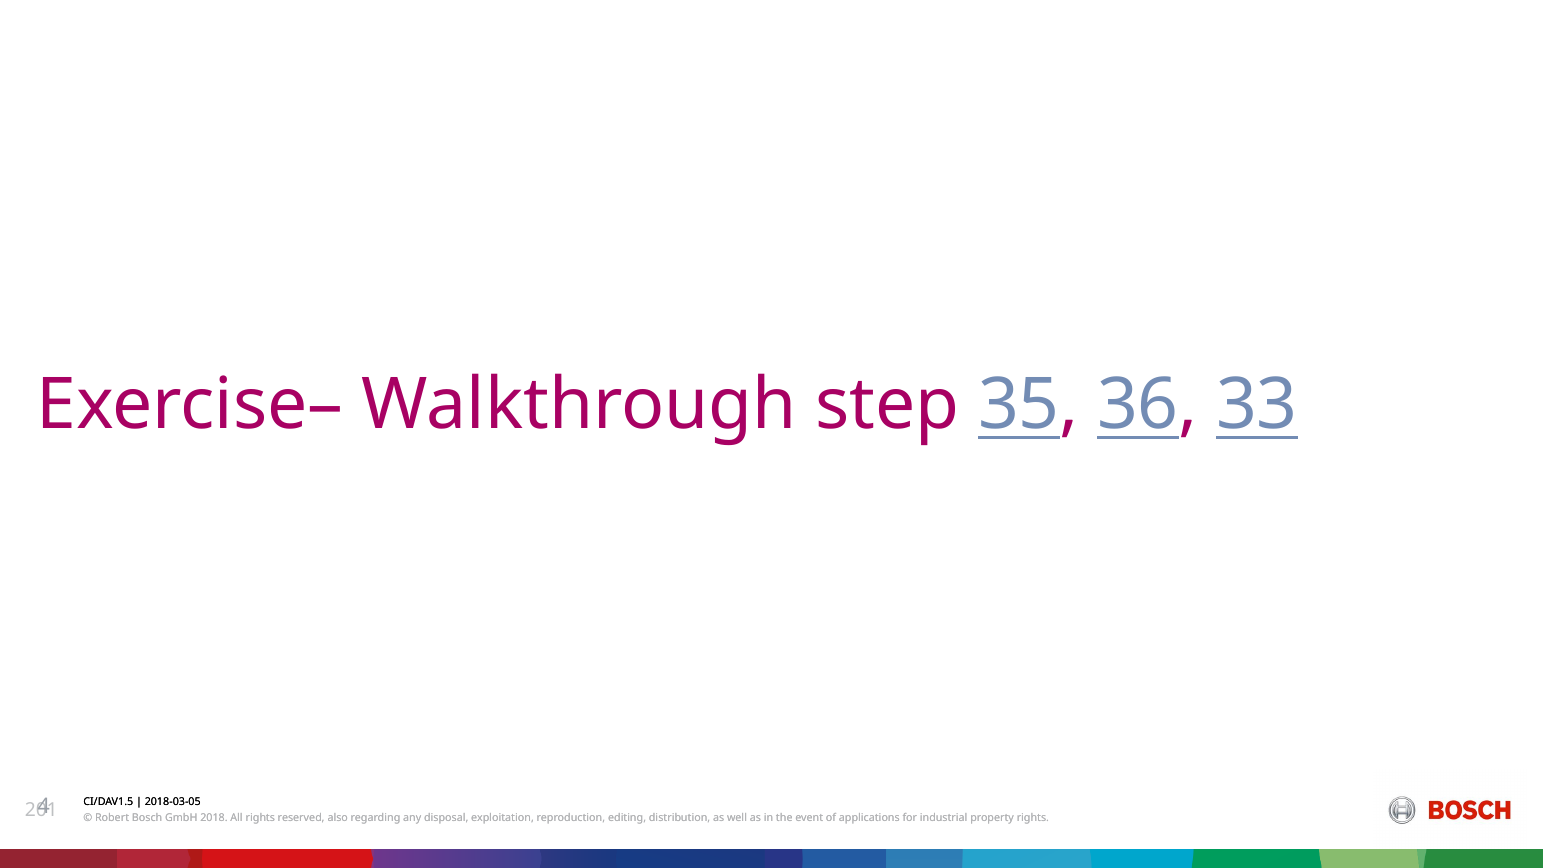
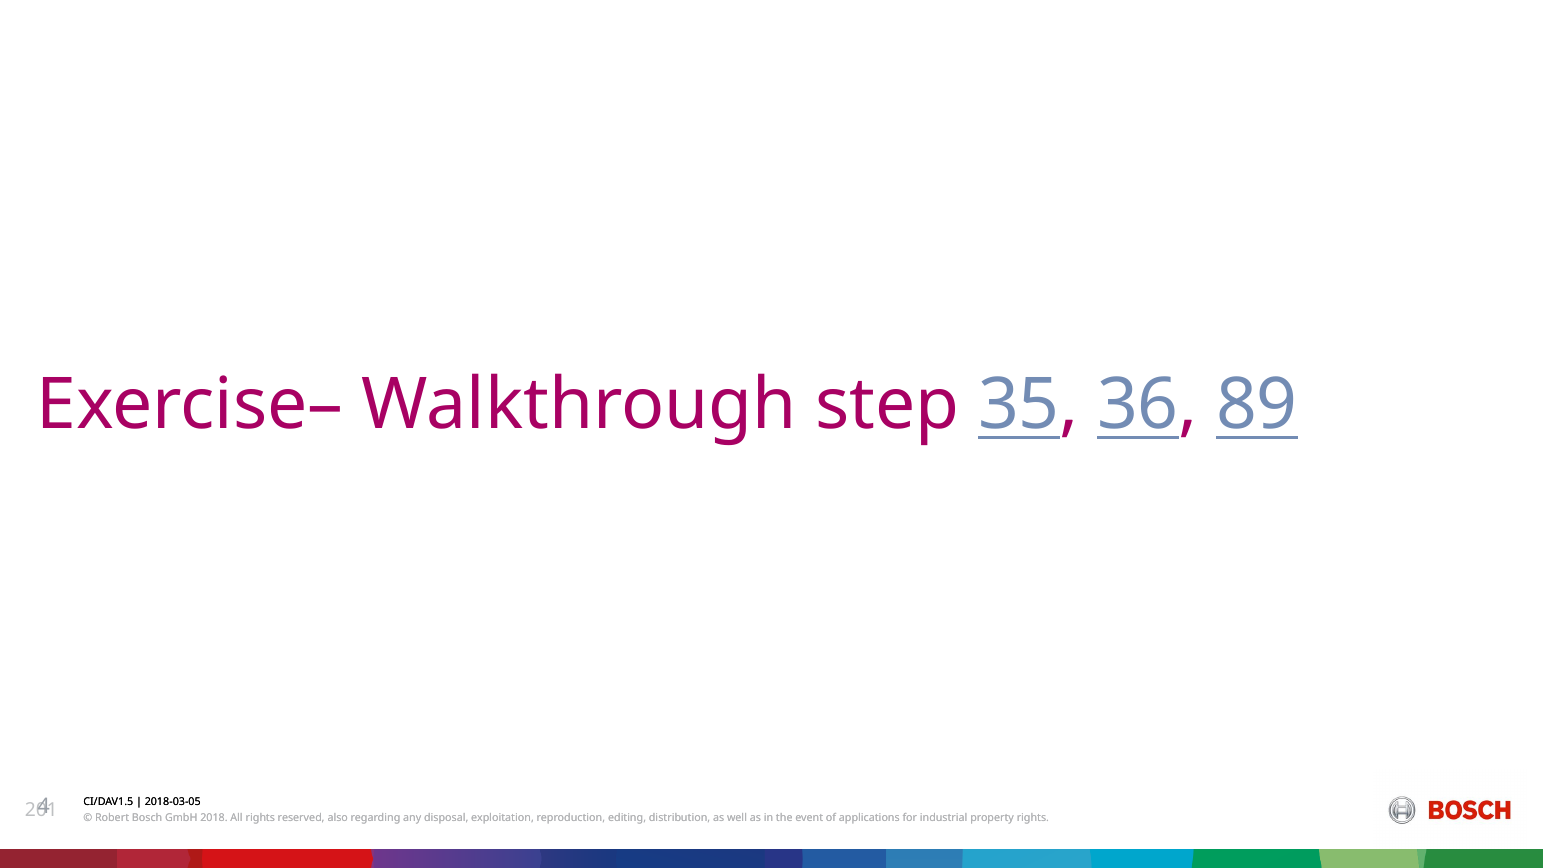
33: 33 -> 89
